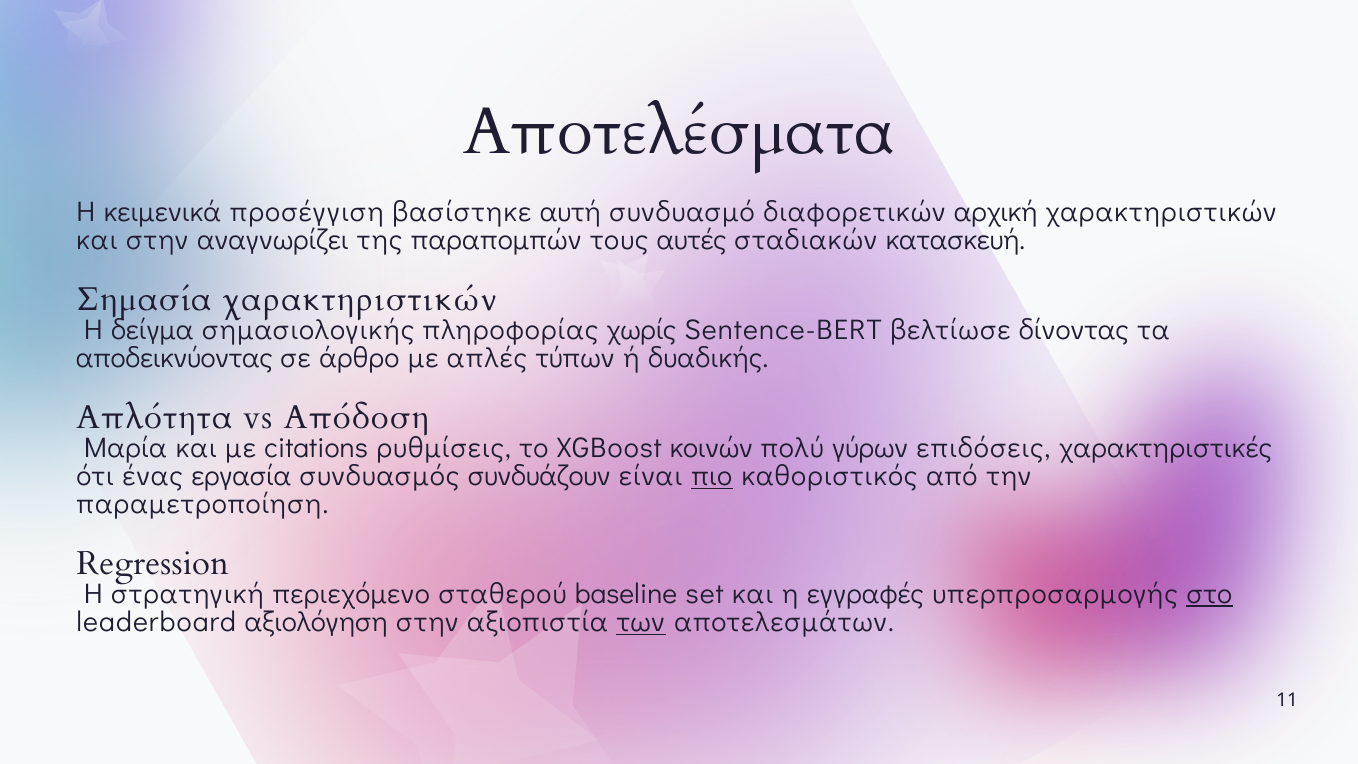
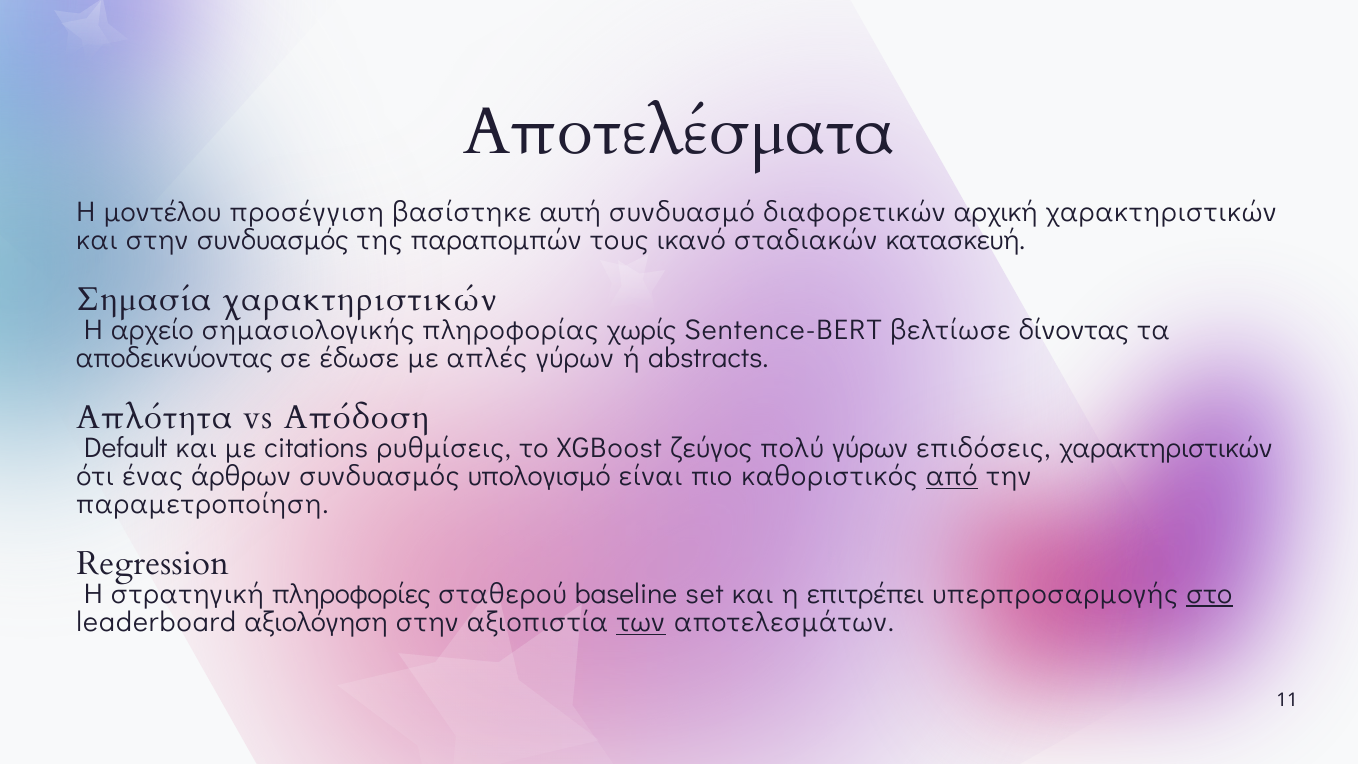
κειμενικά: κειμενικά -> μοντέλου
στην αναγνωρίζει: αναγνωρίζει -> συνδυασμός
αυτές: αυτές -> ικανό
δείγμα: δείγμα -> αρχείο
άρθρο: άρθρο -> έδωσε
απλές τύπων: τύπων -> γύρων
δυαδικής: δυαδικής -> abstracts
Μαρία: Μαρία -> Default
κοινών: κοινών -> ζεύγος
επιδόσεις χαρακτηριστικές: χαρακτηριστικές -> χαρακτηριστικών
εργασία: εργασία -> άρθρων
συνδυάζουν: συνδυάζουν -> υπολογισμό
πιο underline: present -> none
από underline: none -> present
περιεχόμενο: περιεχόμενο -> πληροφορίες
εγγραφές: εγγραφές -> επιτρέπει
